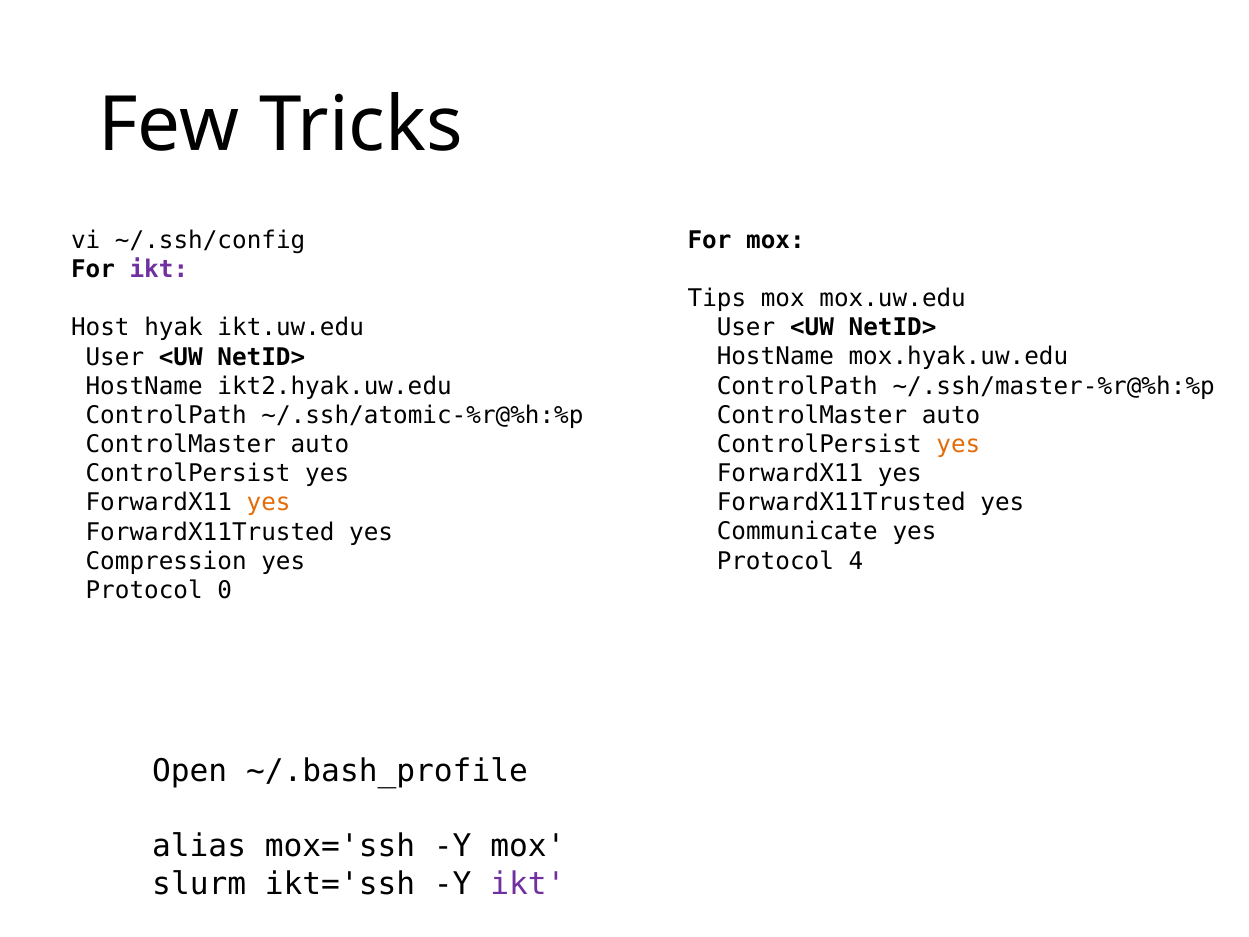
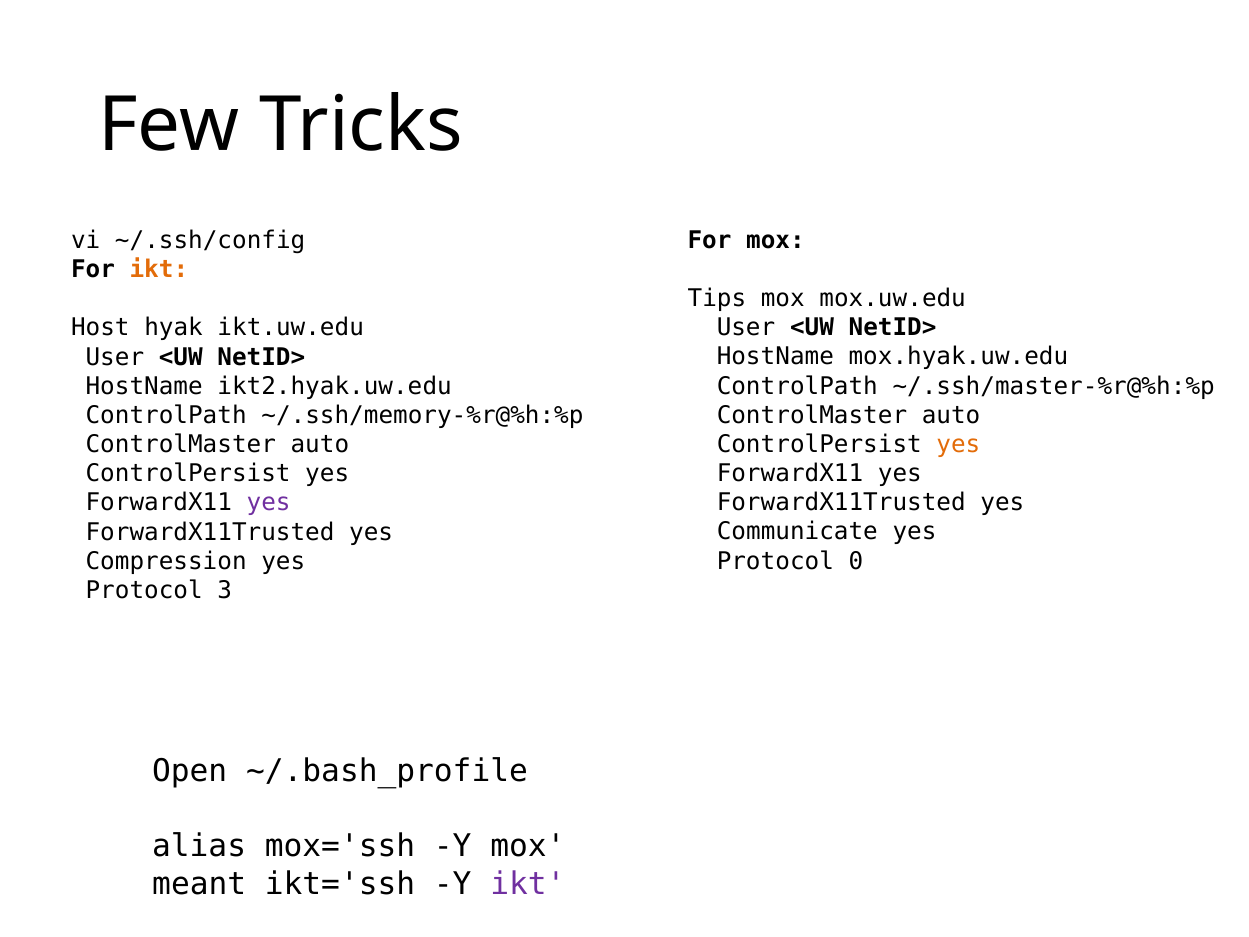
ikt at (159, 269) colour: purple -> orange
~/.ssh/atomic-%r@%h:%p: ~/.ssh/atomic-%r@%h:%p -> ~/.ssh/memory-%r@%h:%p
yes at (269, 503) colour: orange -> purple
4: 4 -> 0
0: 0 -> 3
slurm: slurm -> meant
